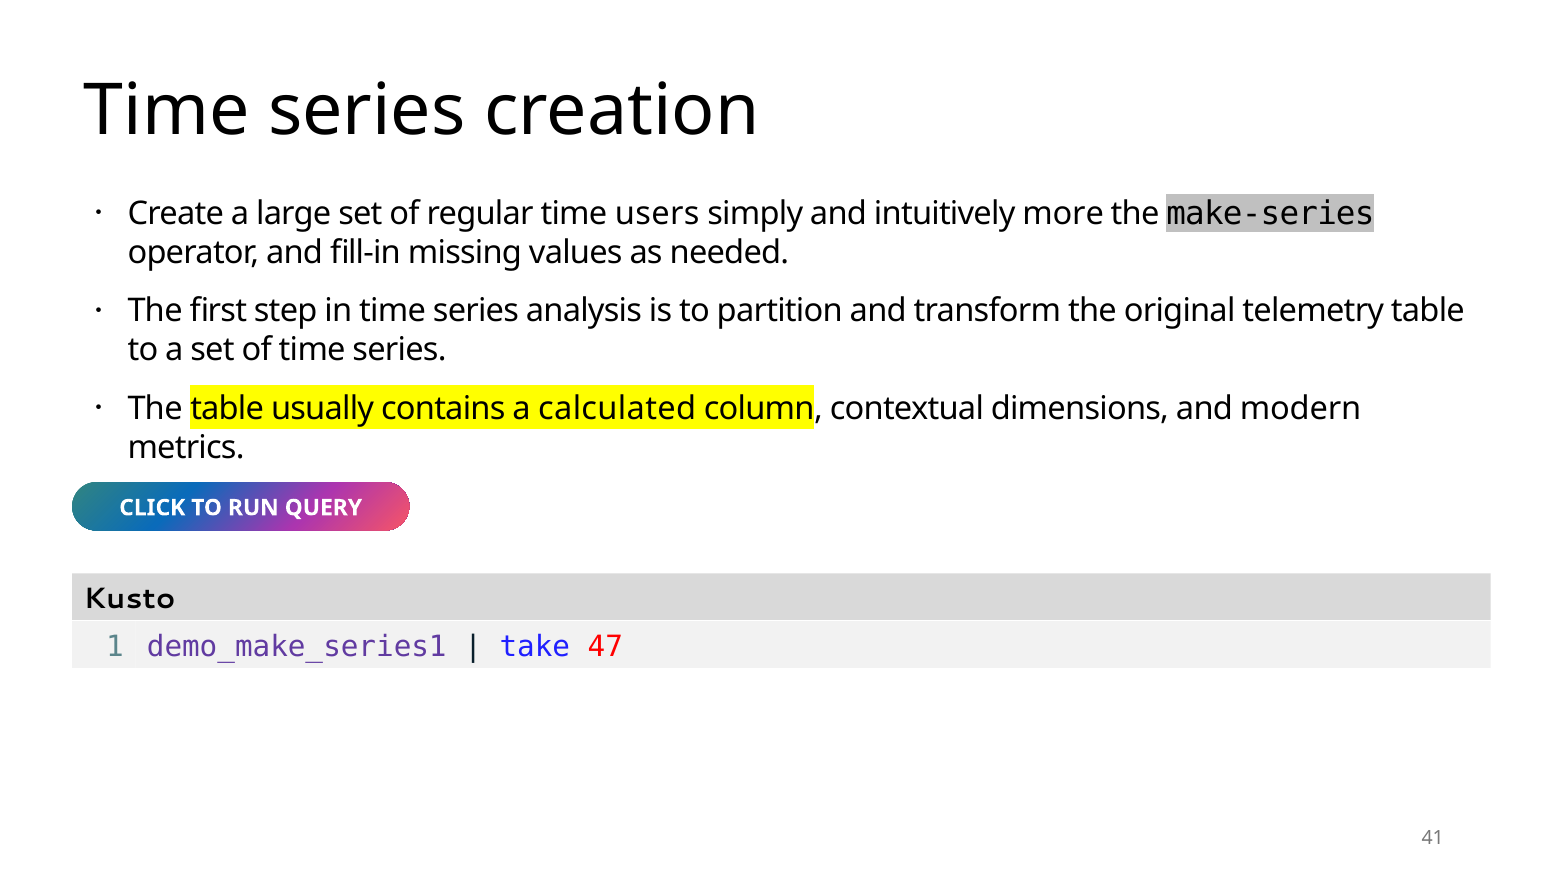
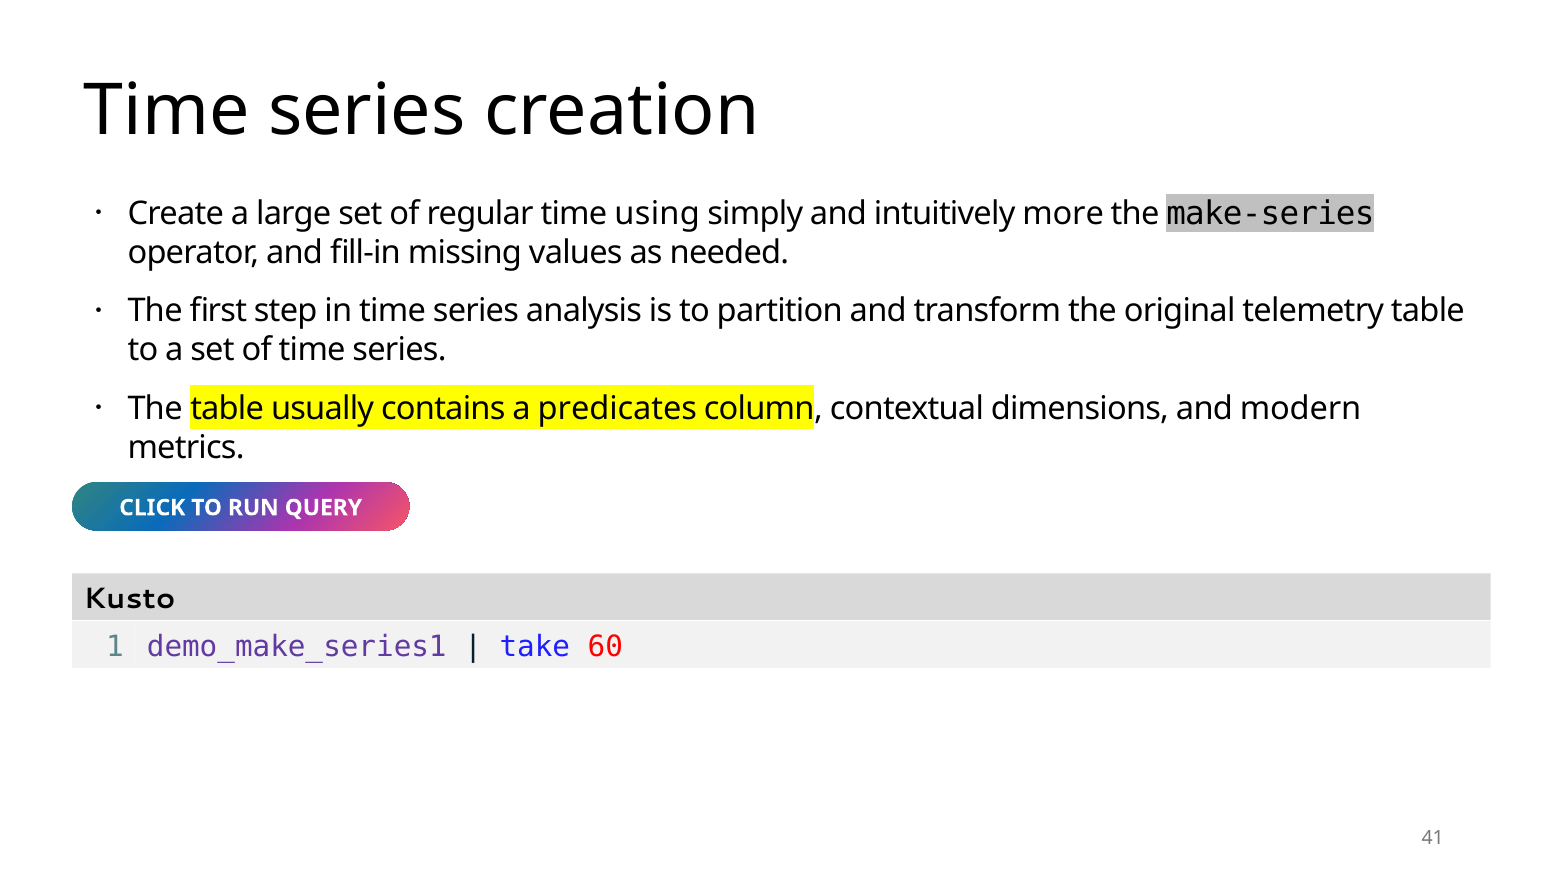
users: users -> using
calculated: calculated -> predicates
47: 47 -> 60
